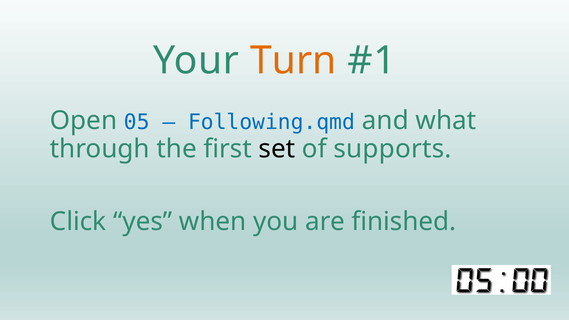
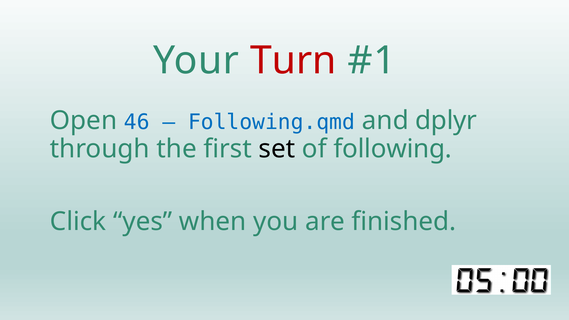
Turn colour: orange -> red
05: 05 -> 46
what: what -> dplyr
supports: supports -> following
